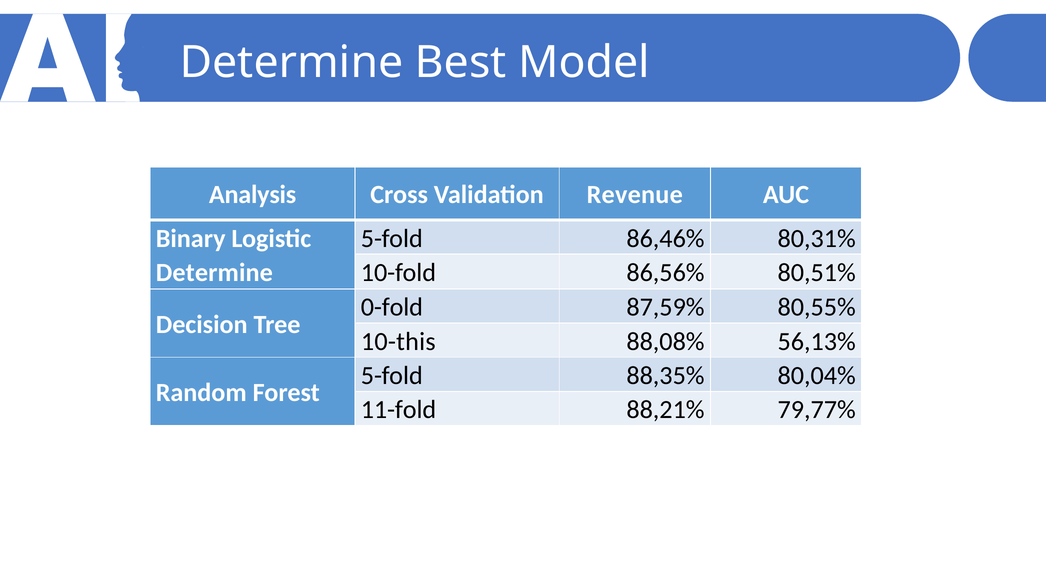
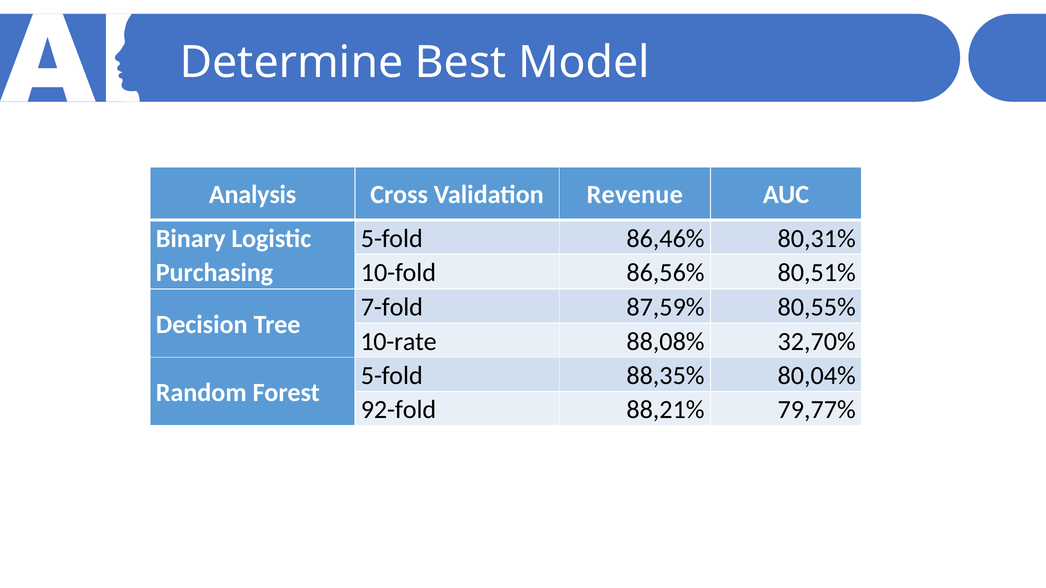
Determine at (214, 273): Determine -> Purchasing
0-fold: 0-fold -> 7-fold
10-this: 10-this -> 10-rate
56,13%: 56,13% -> 32,70%
11-fold: 11-fold -> 92-fold
